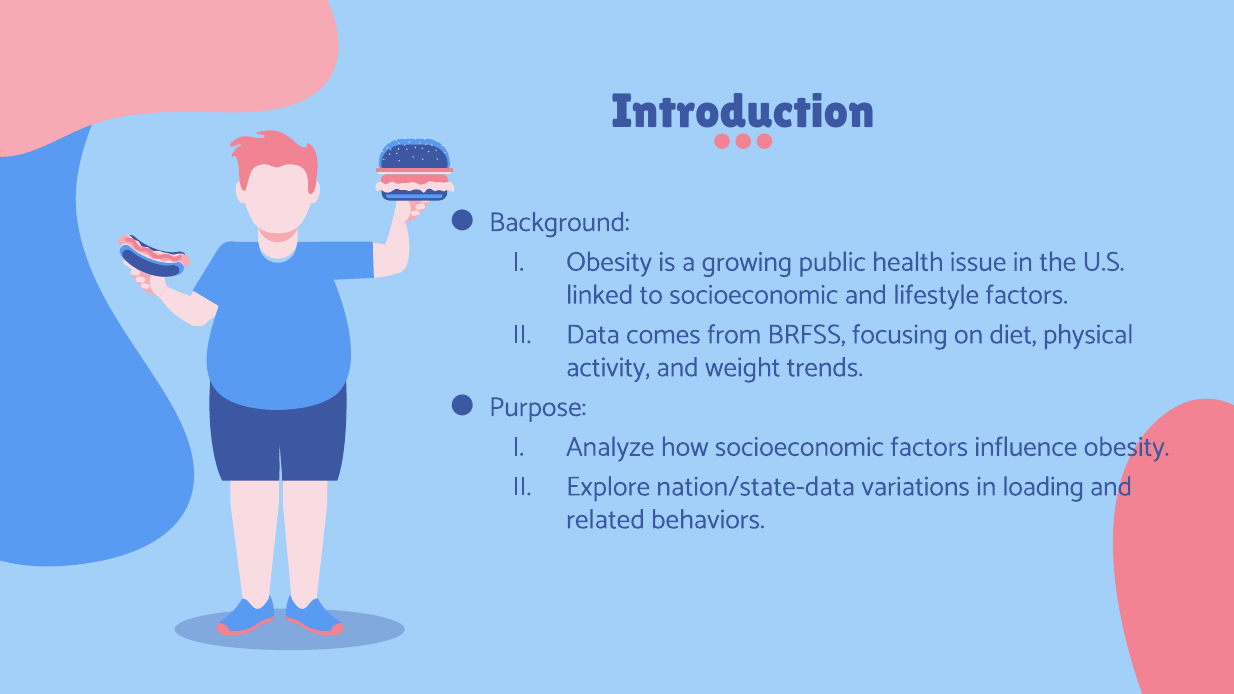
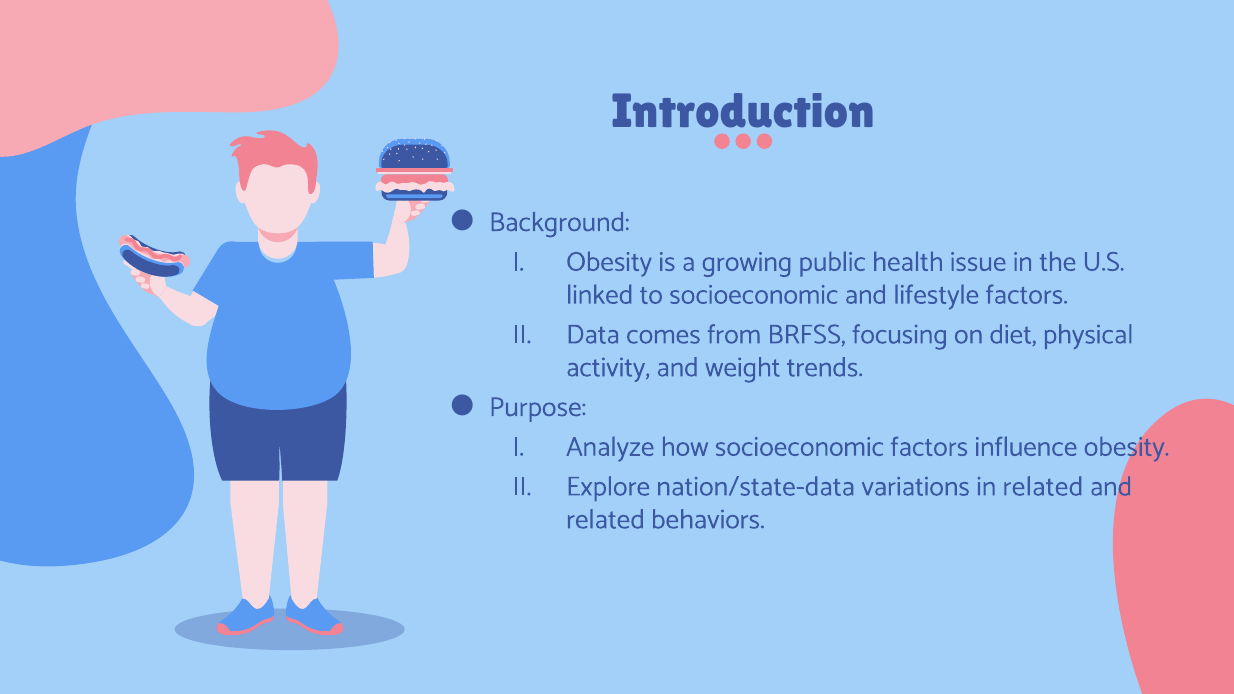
in loading: loading -> related
